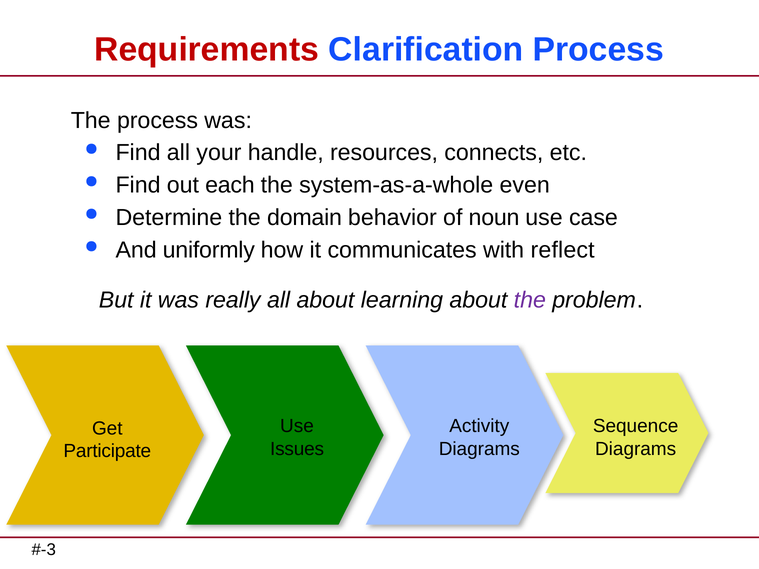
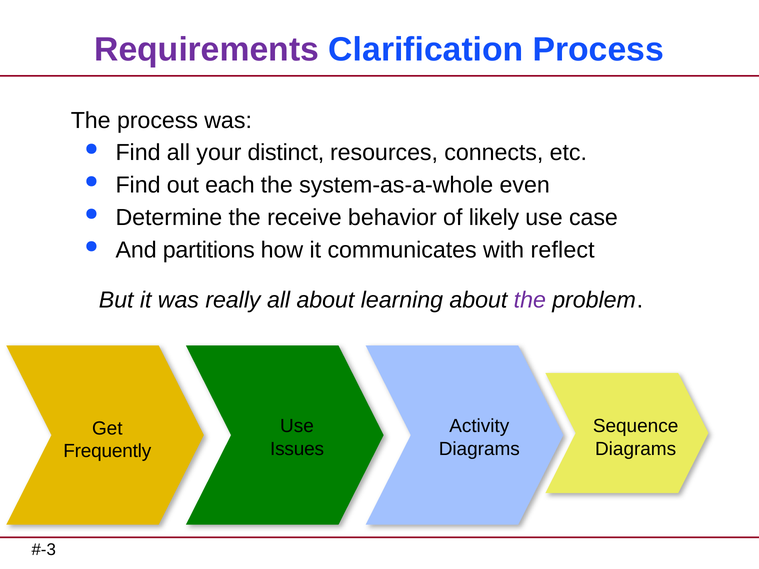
Requirements colour: red -> purple
handle: handle -> distinct
domain: domain -> receive
noun: noun -> likely
uniformly: uniformly -> partitions
Participate: Participate -> Frequently
